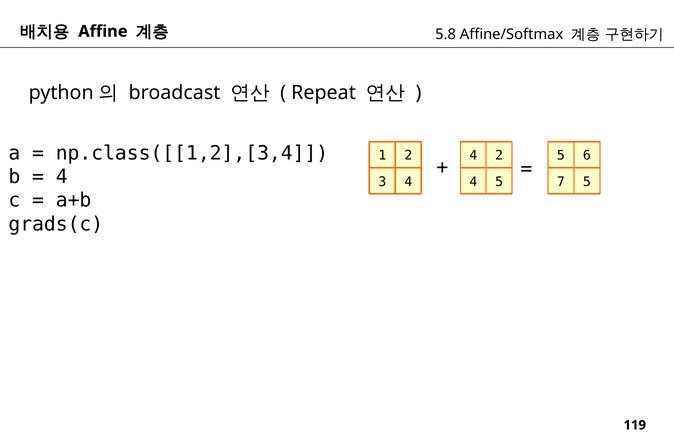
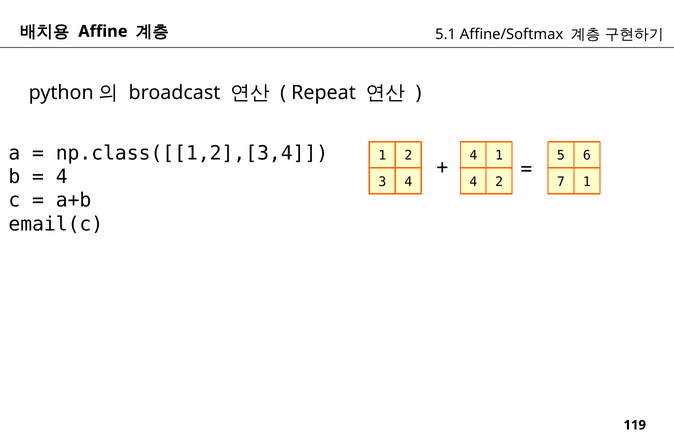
5.8: 5.8 -> 5.1
4 2: 2 -> 1
4 5: 5 -> 2
7 5: 5 -> 1
grads(c: grads(c -> email(c
